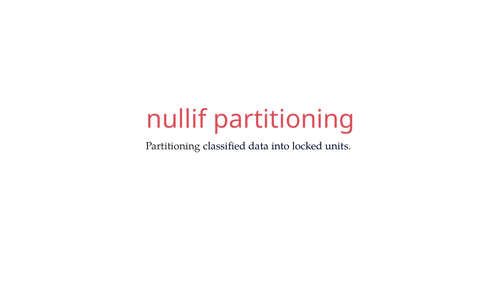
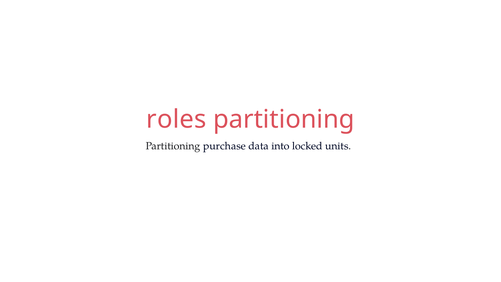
nullif: nullif -> roles
classified: classified -> purchase
